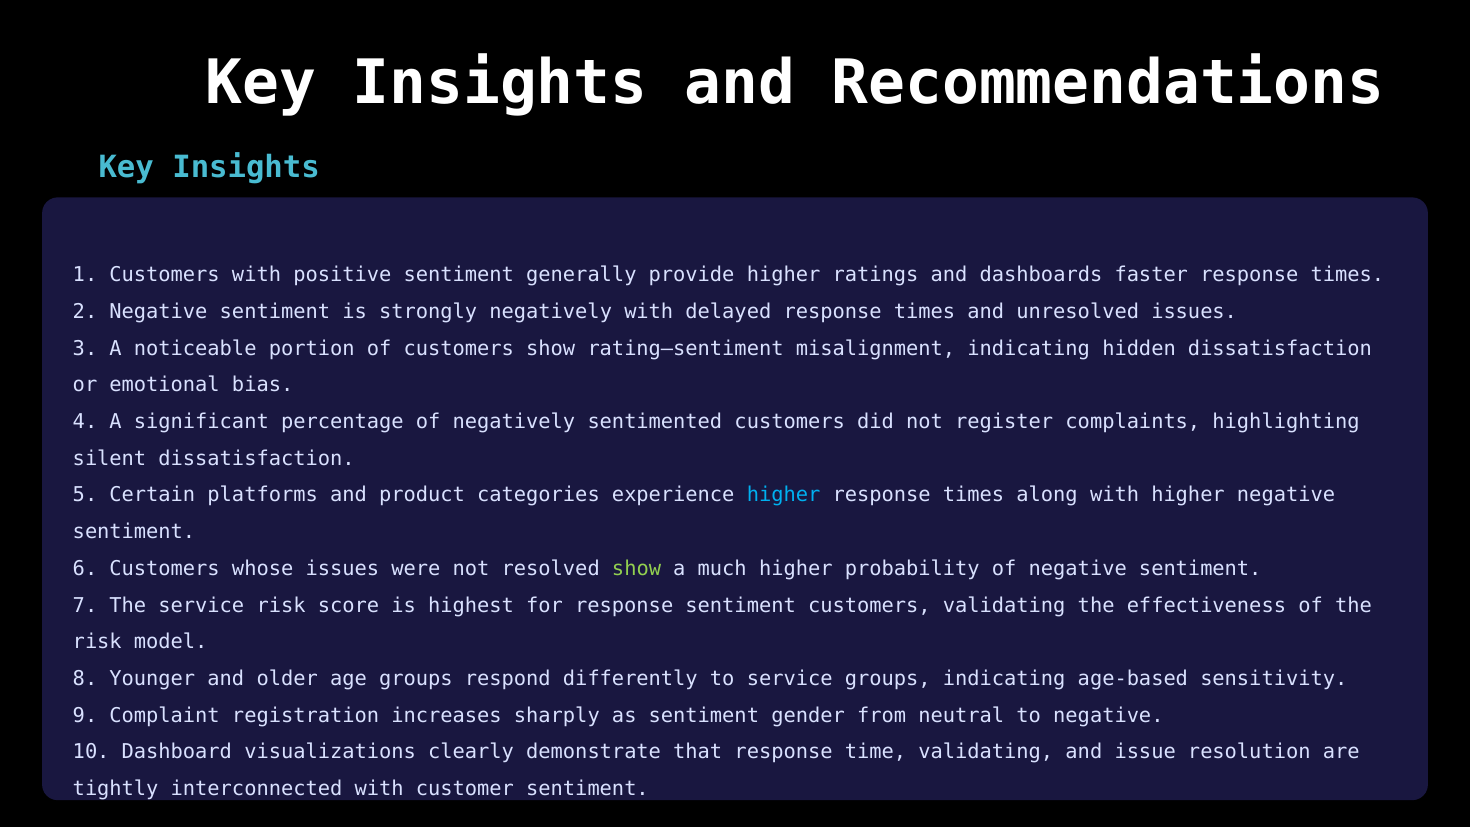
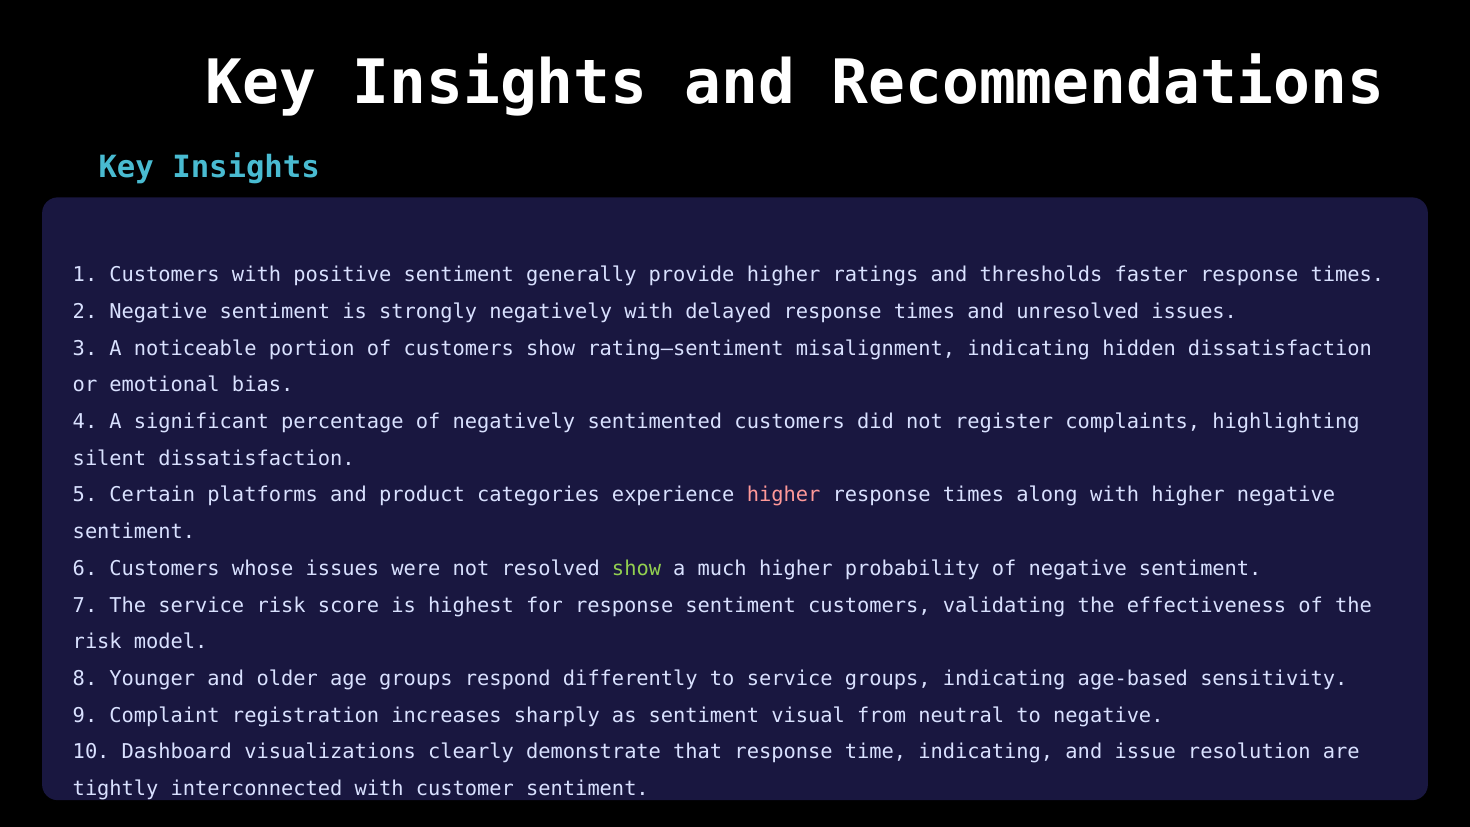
dashboards: dashboards -> thresholds
higher at (784, 495) colour: light blue -> pink
gender: gender -> visual
time validating: validating -> indicating
